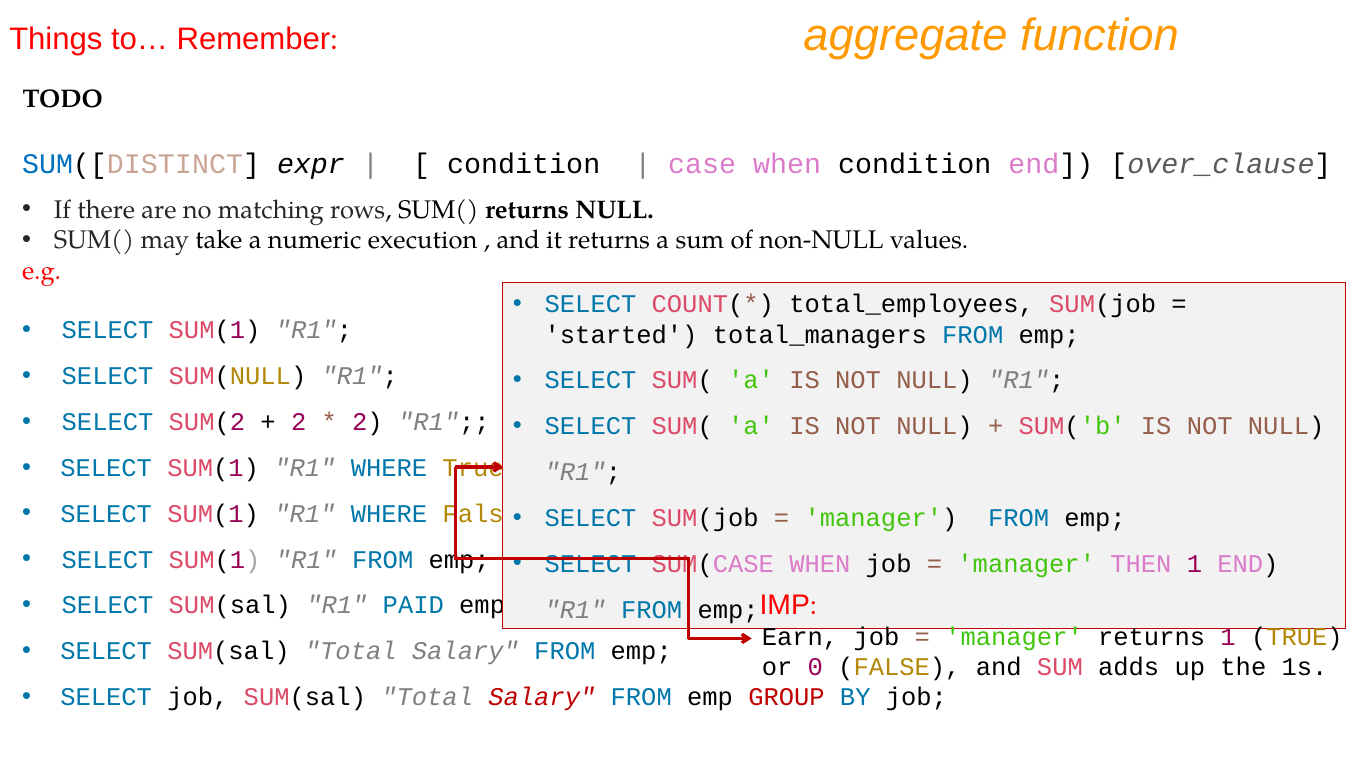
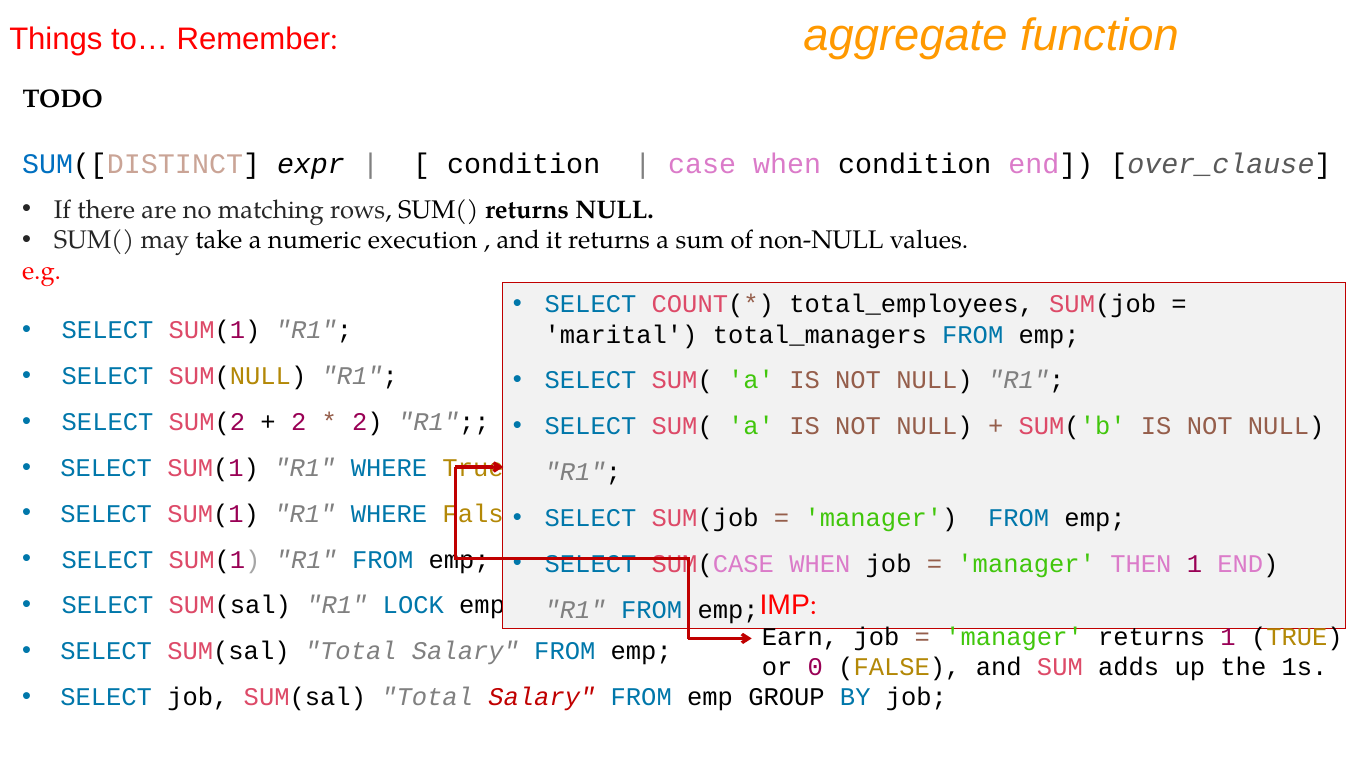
started: started -> marital
PAID: PAID -> LOCK
GROUP colour: red -> black
